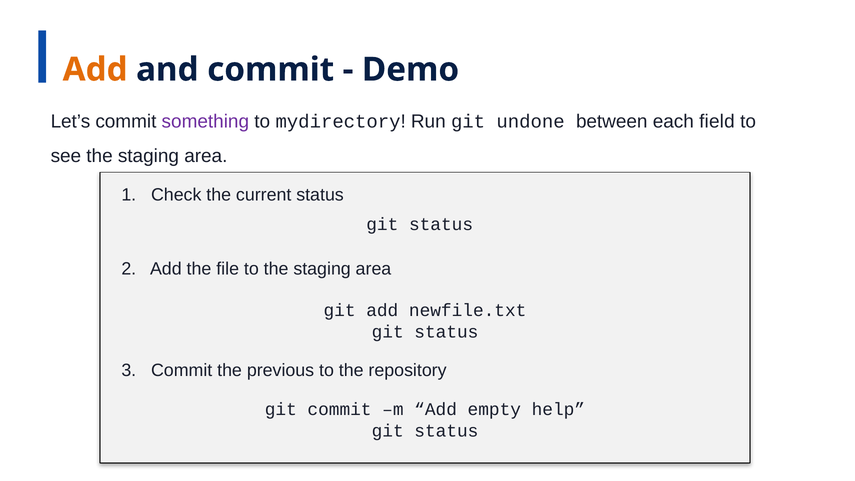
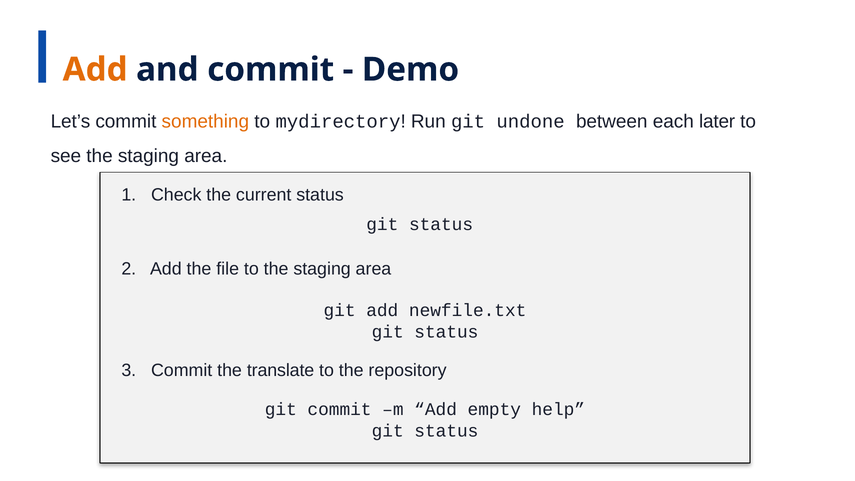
something colour: purple -> orange
field: field -> later
previous: previous -> translate
